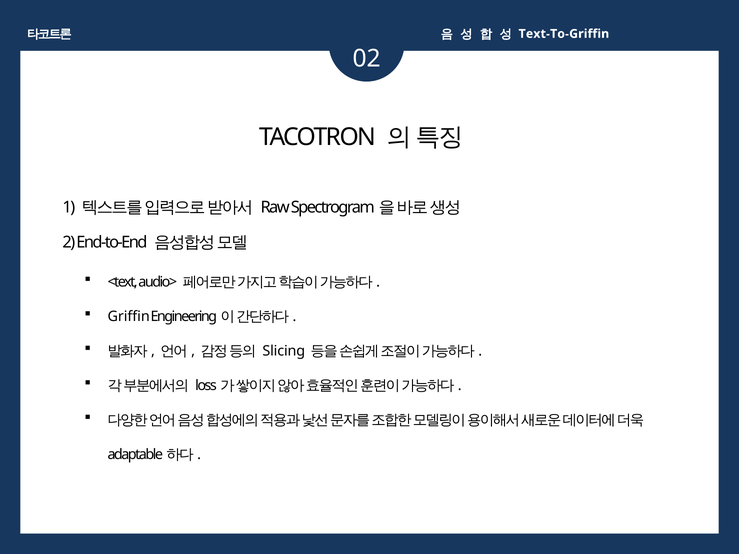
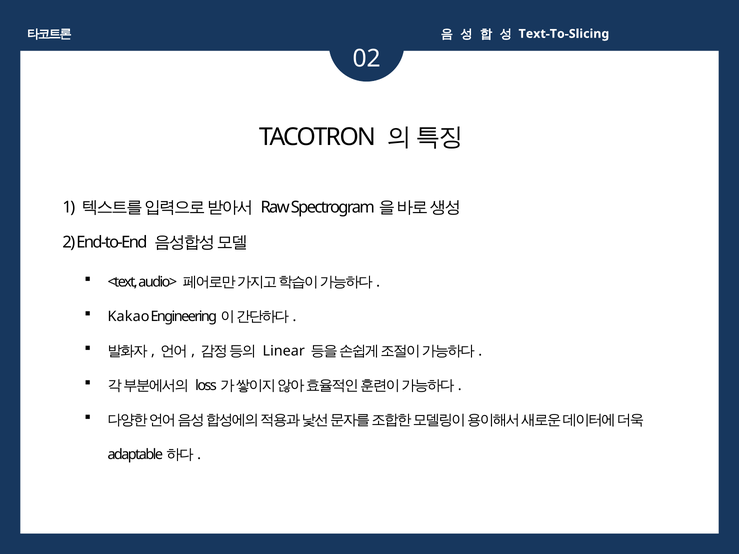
Text-To-Griffin: Text-To-Griffin -> Text-To-Slicing
Griffin: Griffin -> Kakao
Slicing: Slicing -> Linear
